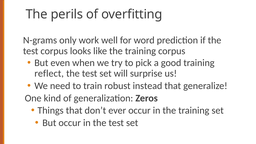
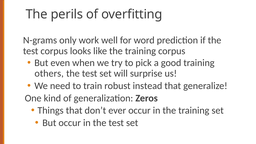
reflect: reflect -> others
